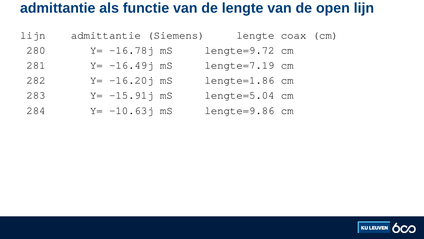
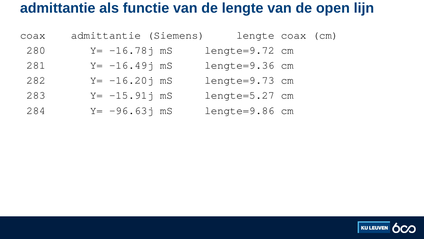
lijn at (33, 35): lijn -> coax
lengte=7.19: lengte=7.19 -> lengte=9.36
lengte=1.86: lengte=1.86 -> lengte=9.73
lengte=5.04: lengte=5.04 -> lengte=5.27
-10.63j: -10.63j -> -96.63j
